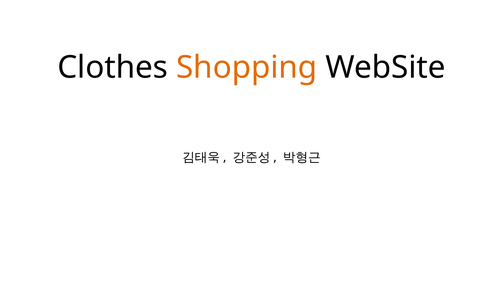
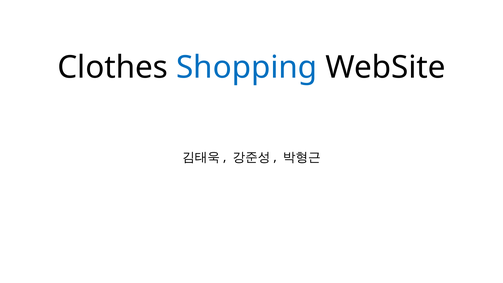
Shopping colour: orange -> blue
